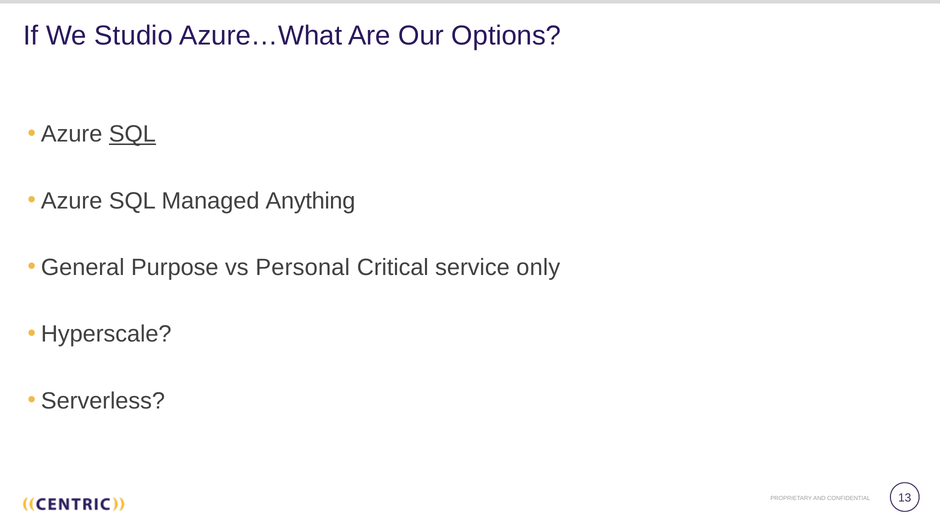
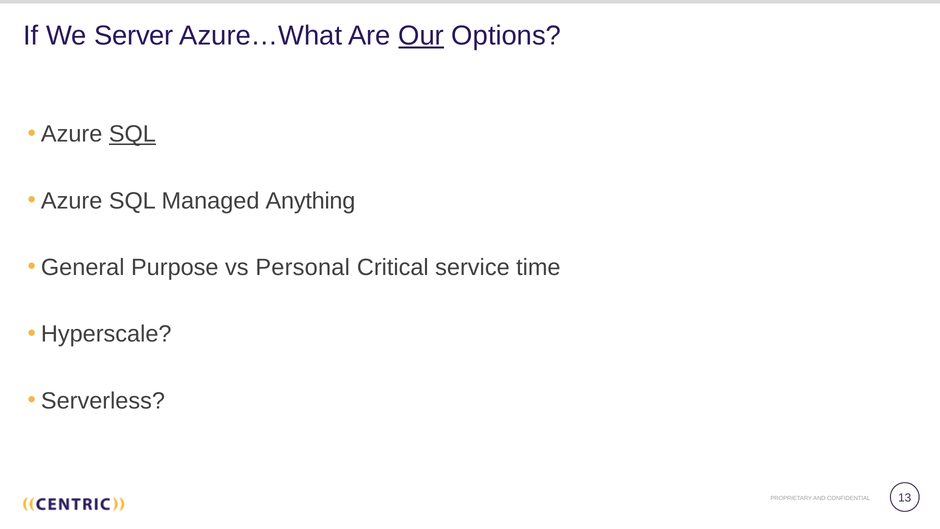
Studio: Studio -> Server
Our underline: none -> present
only: only -> time
